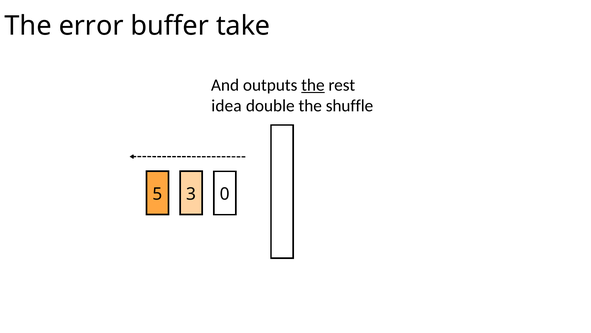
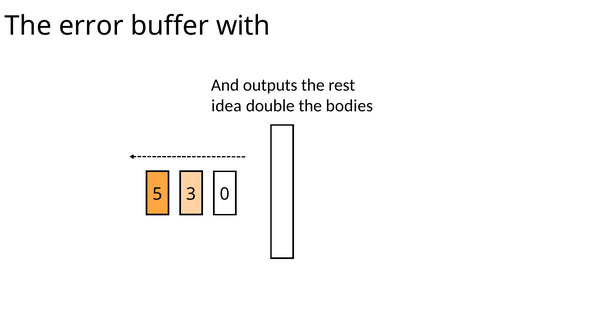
take: take -> with
the at (313, 85) underline: present -> none
shuffle: shuffle -> bodies
